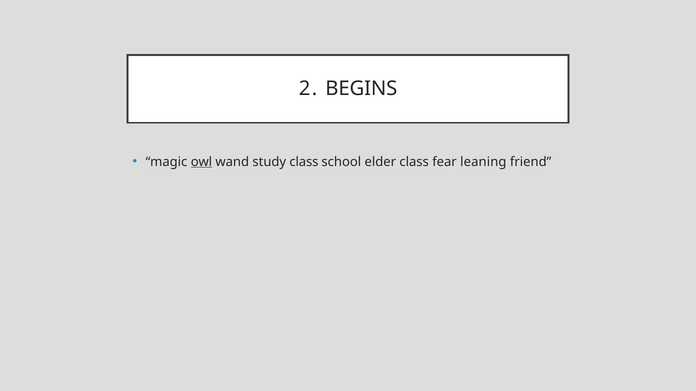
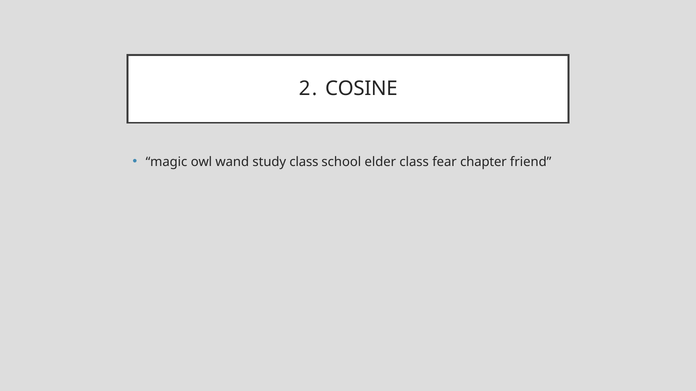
BEGINS: BEGINS -> COSINE
owl underline: present -> none
leaning: leaning -> chapter
